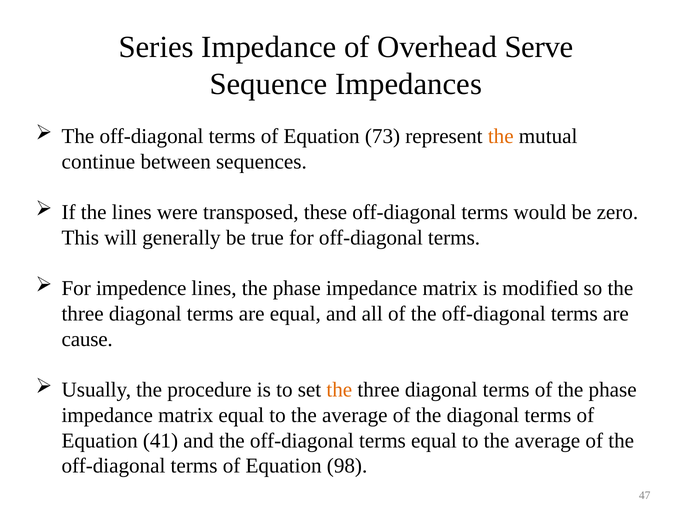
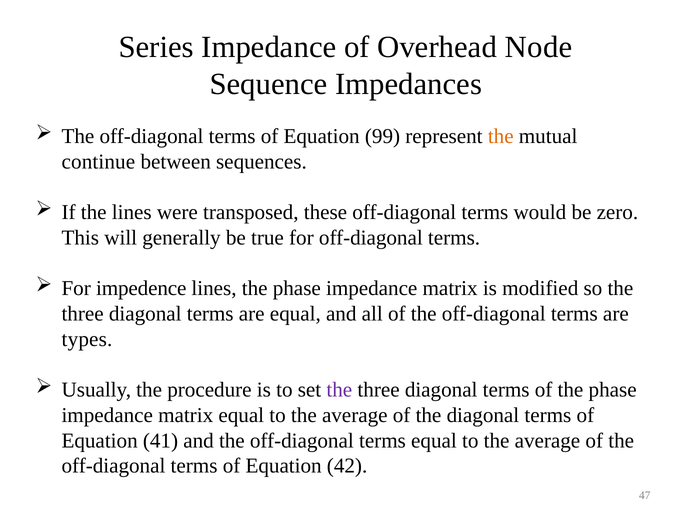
Serve: Serve -> Node
73: 73 -> 99
cause: cause -> types
the at (339, 390) colour: orange -> purple
98: 98 -> 42
